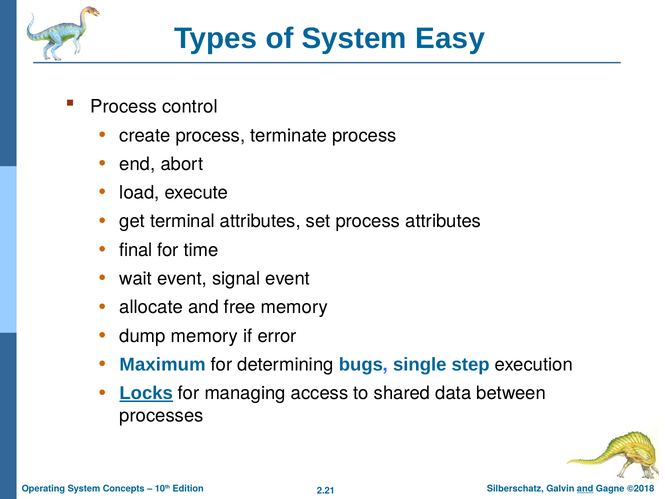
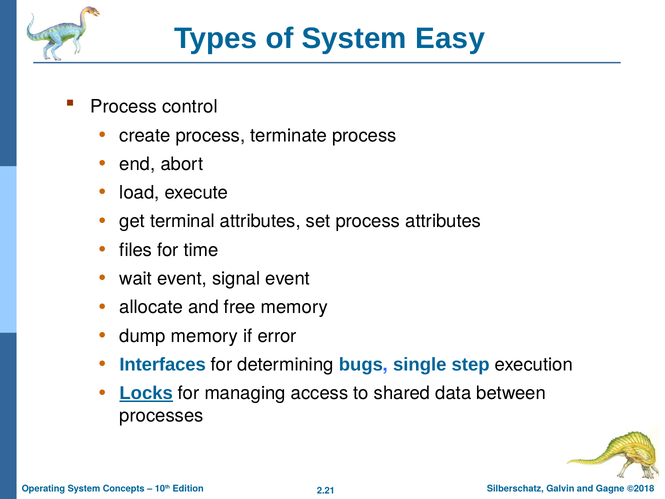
final: final -> files
Maximum: Maximum -> Interfaces
and at (585, 489) underline: present -> none
